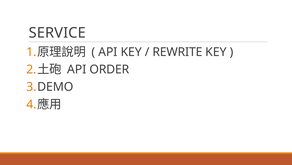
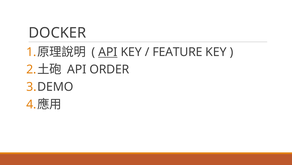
SERVICE: SERVICE -> DOCKER
API at (108, 52) underline: none -> present
REWRITE: REWRITE -> FEATURE
